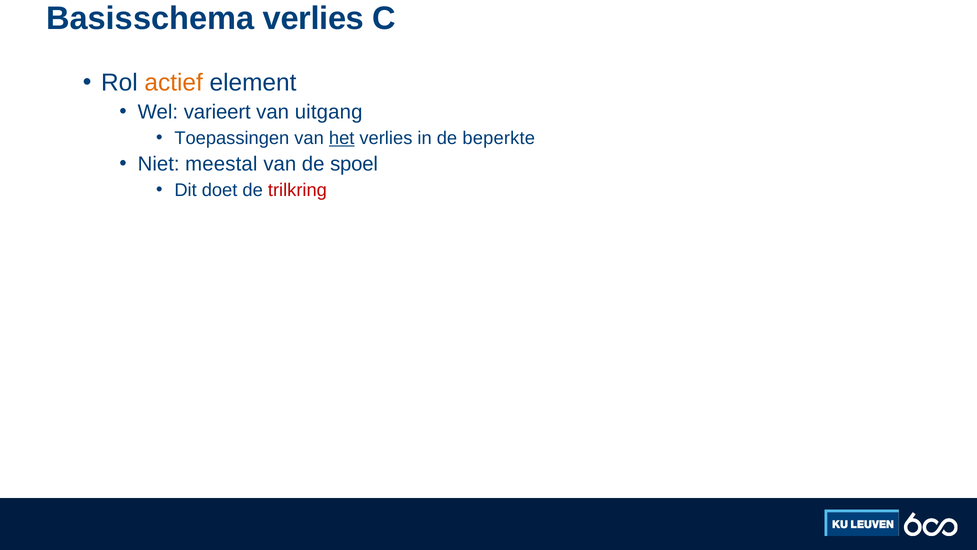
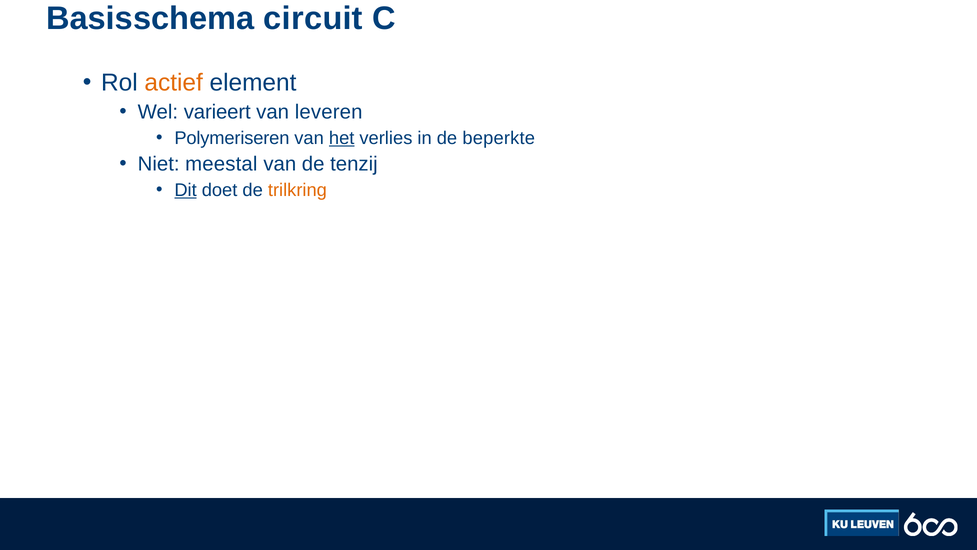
Basisschema verlies: verlies -> circuit
uitgang: uitgang -> leveren
Toepassingen: Toepassingen -> Polymeriseren
spoel: spoel -> tenzij
Dit underline: none -> present
trilkring colour: red -> orange
